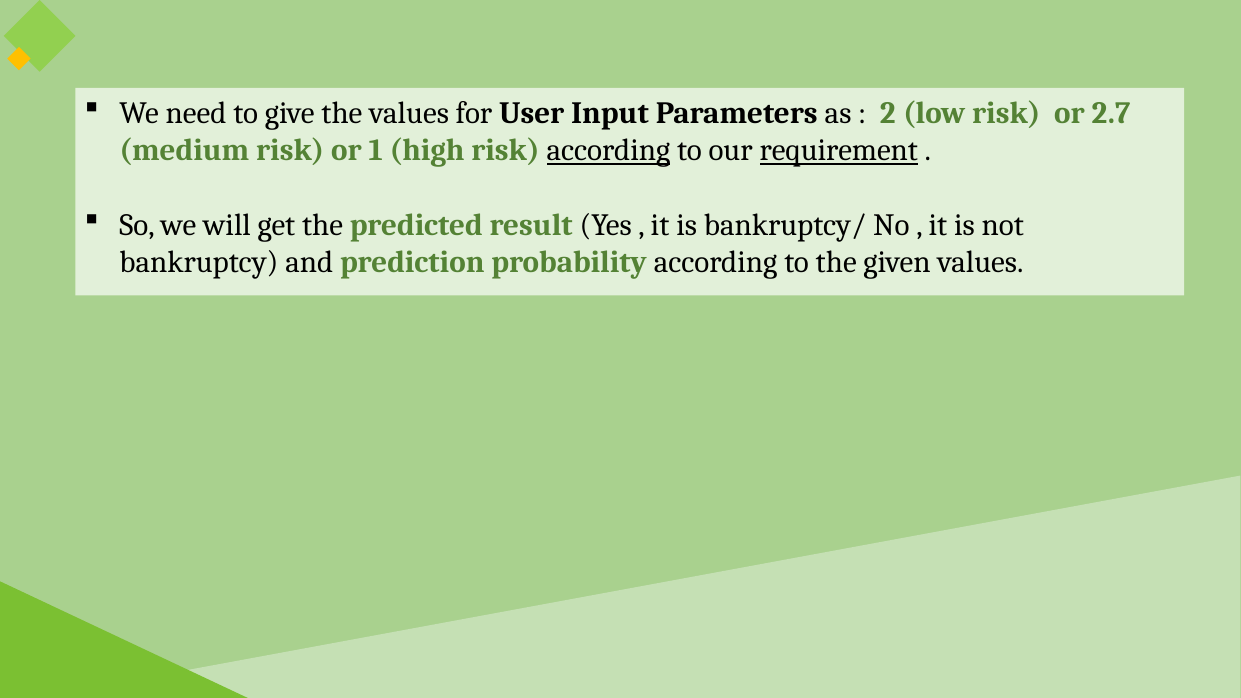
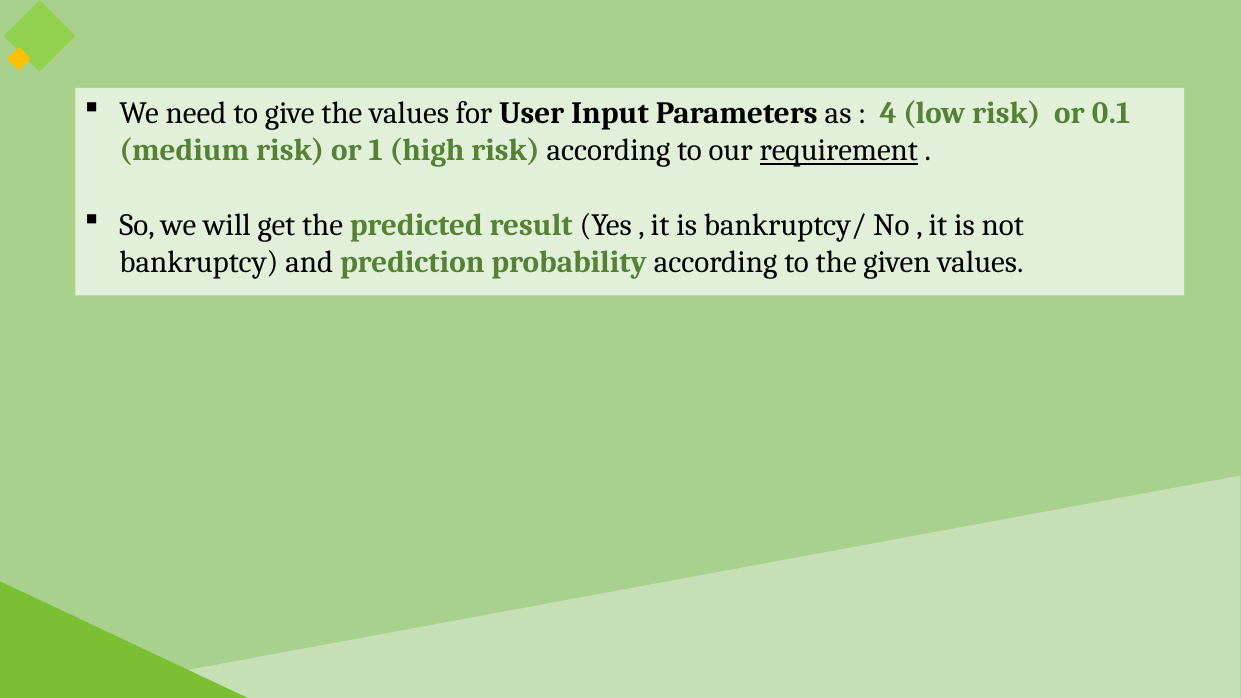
2: 2 -> 4
2.7: 2.7 -> 0.1
according at (608, 151) underline: present -> none
